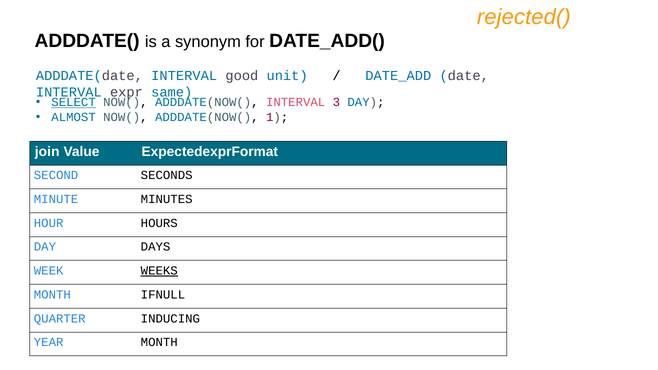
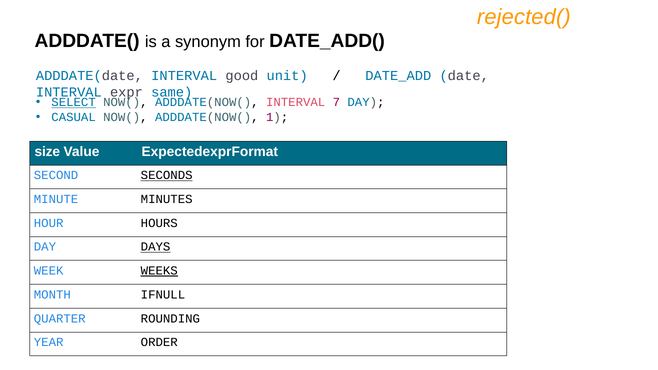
3: 3 -> 7
ALMOST: ALMOST -> CASUAL
join: join -> size
SECONDS underline: none -> present
DAYS underline: none -> present
INDUCING: INDUCING -> ROUNDING
YEAR MONTH: MONTH -> ORDER
